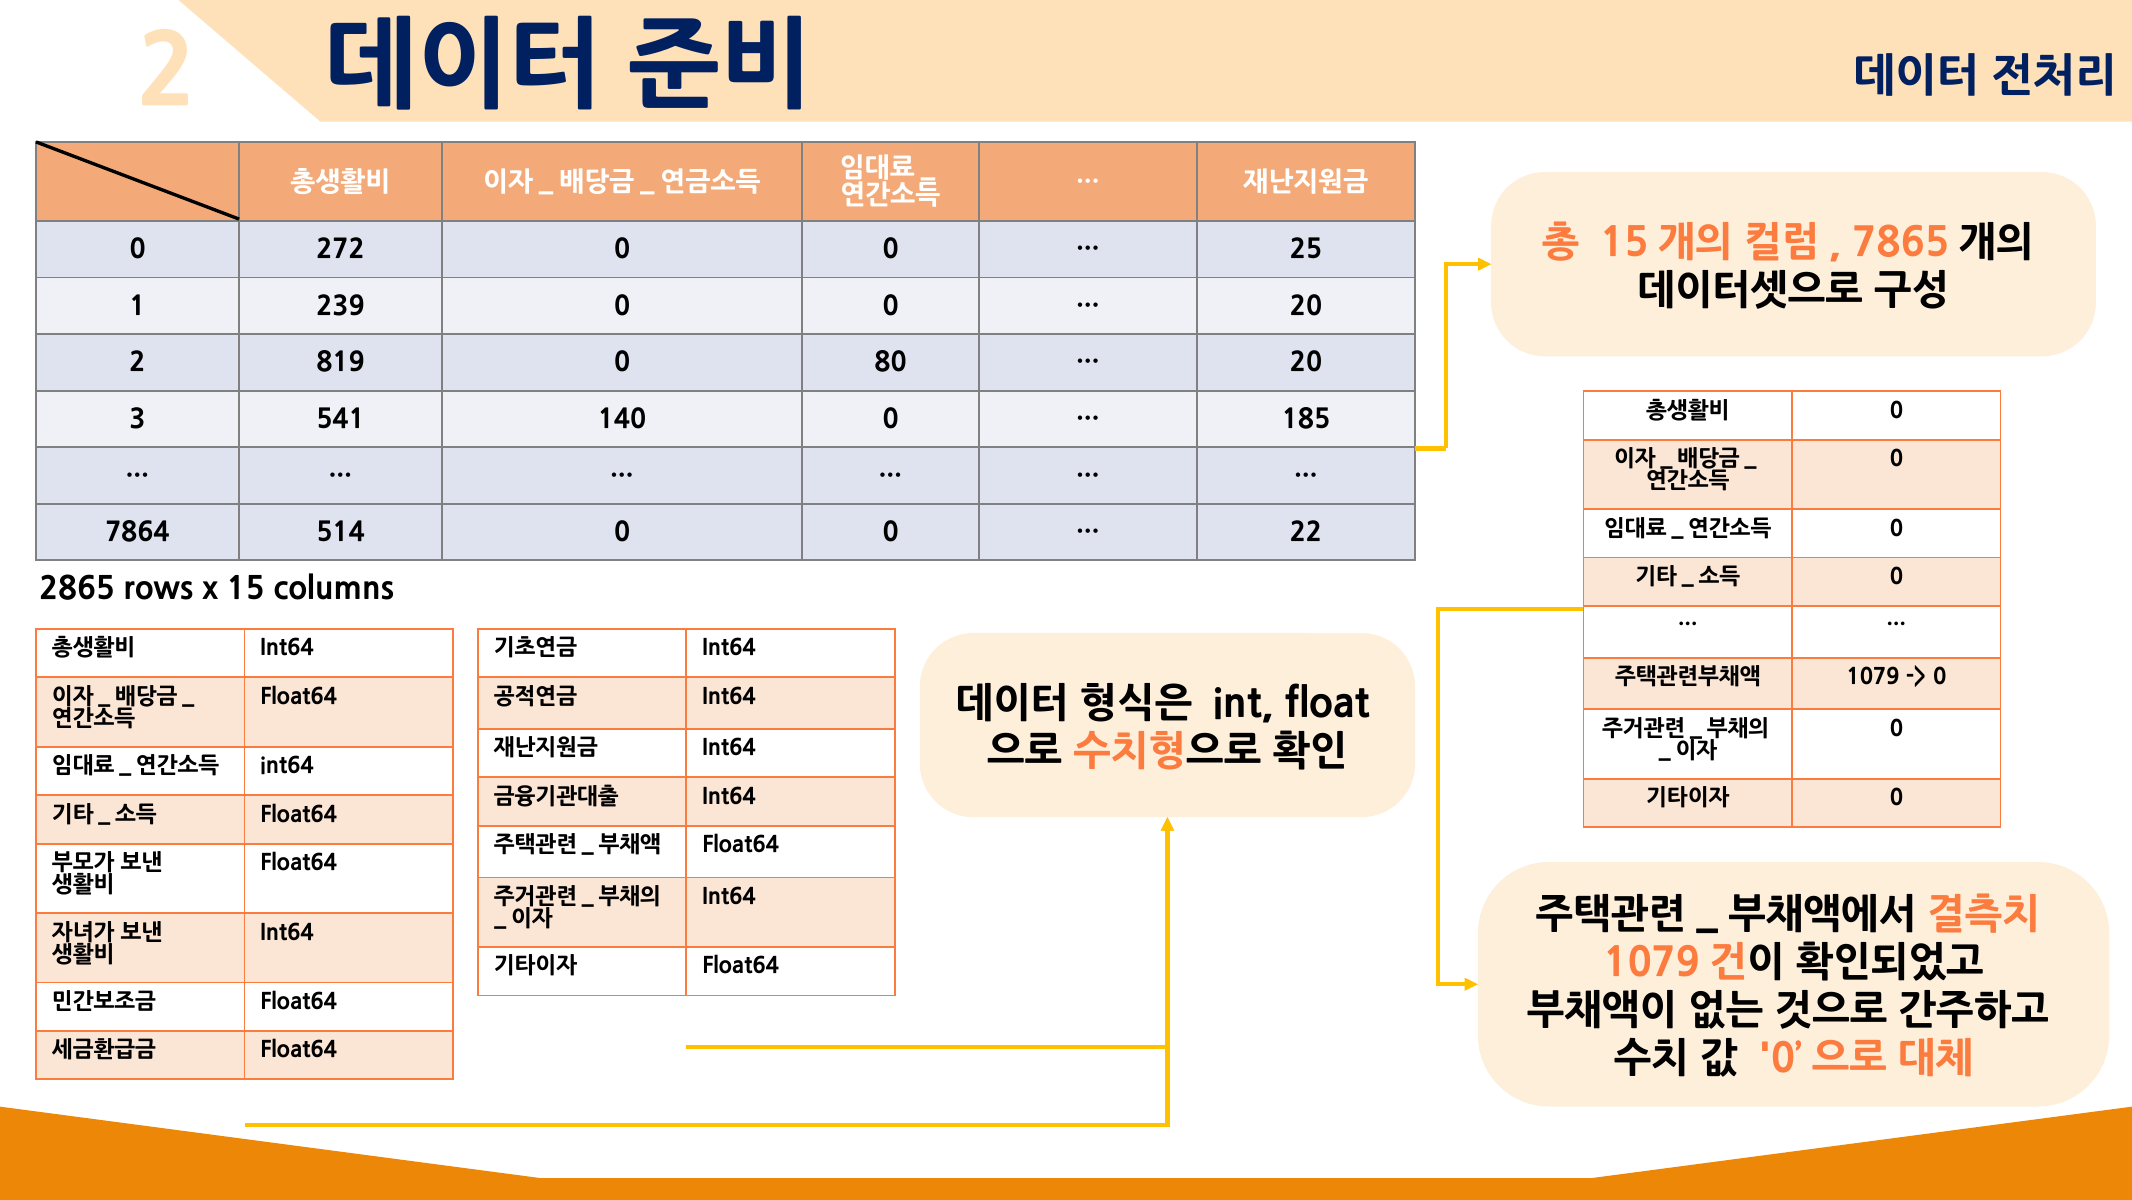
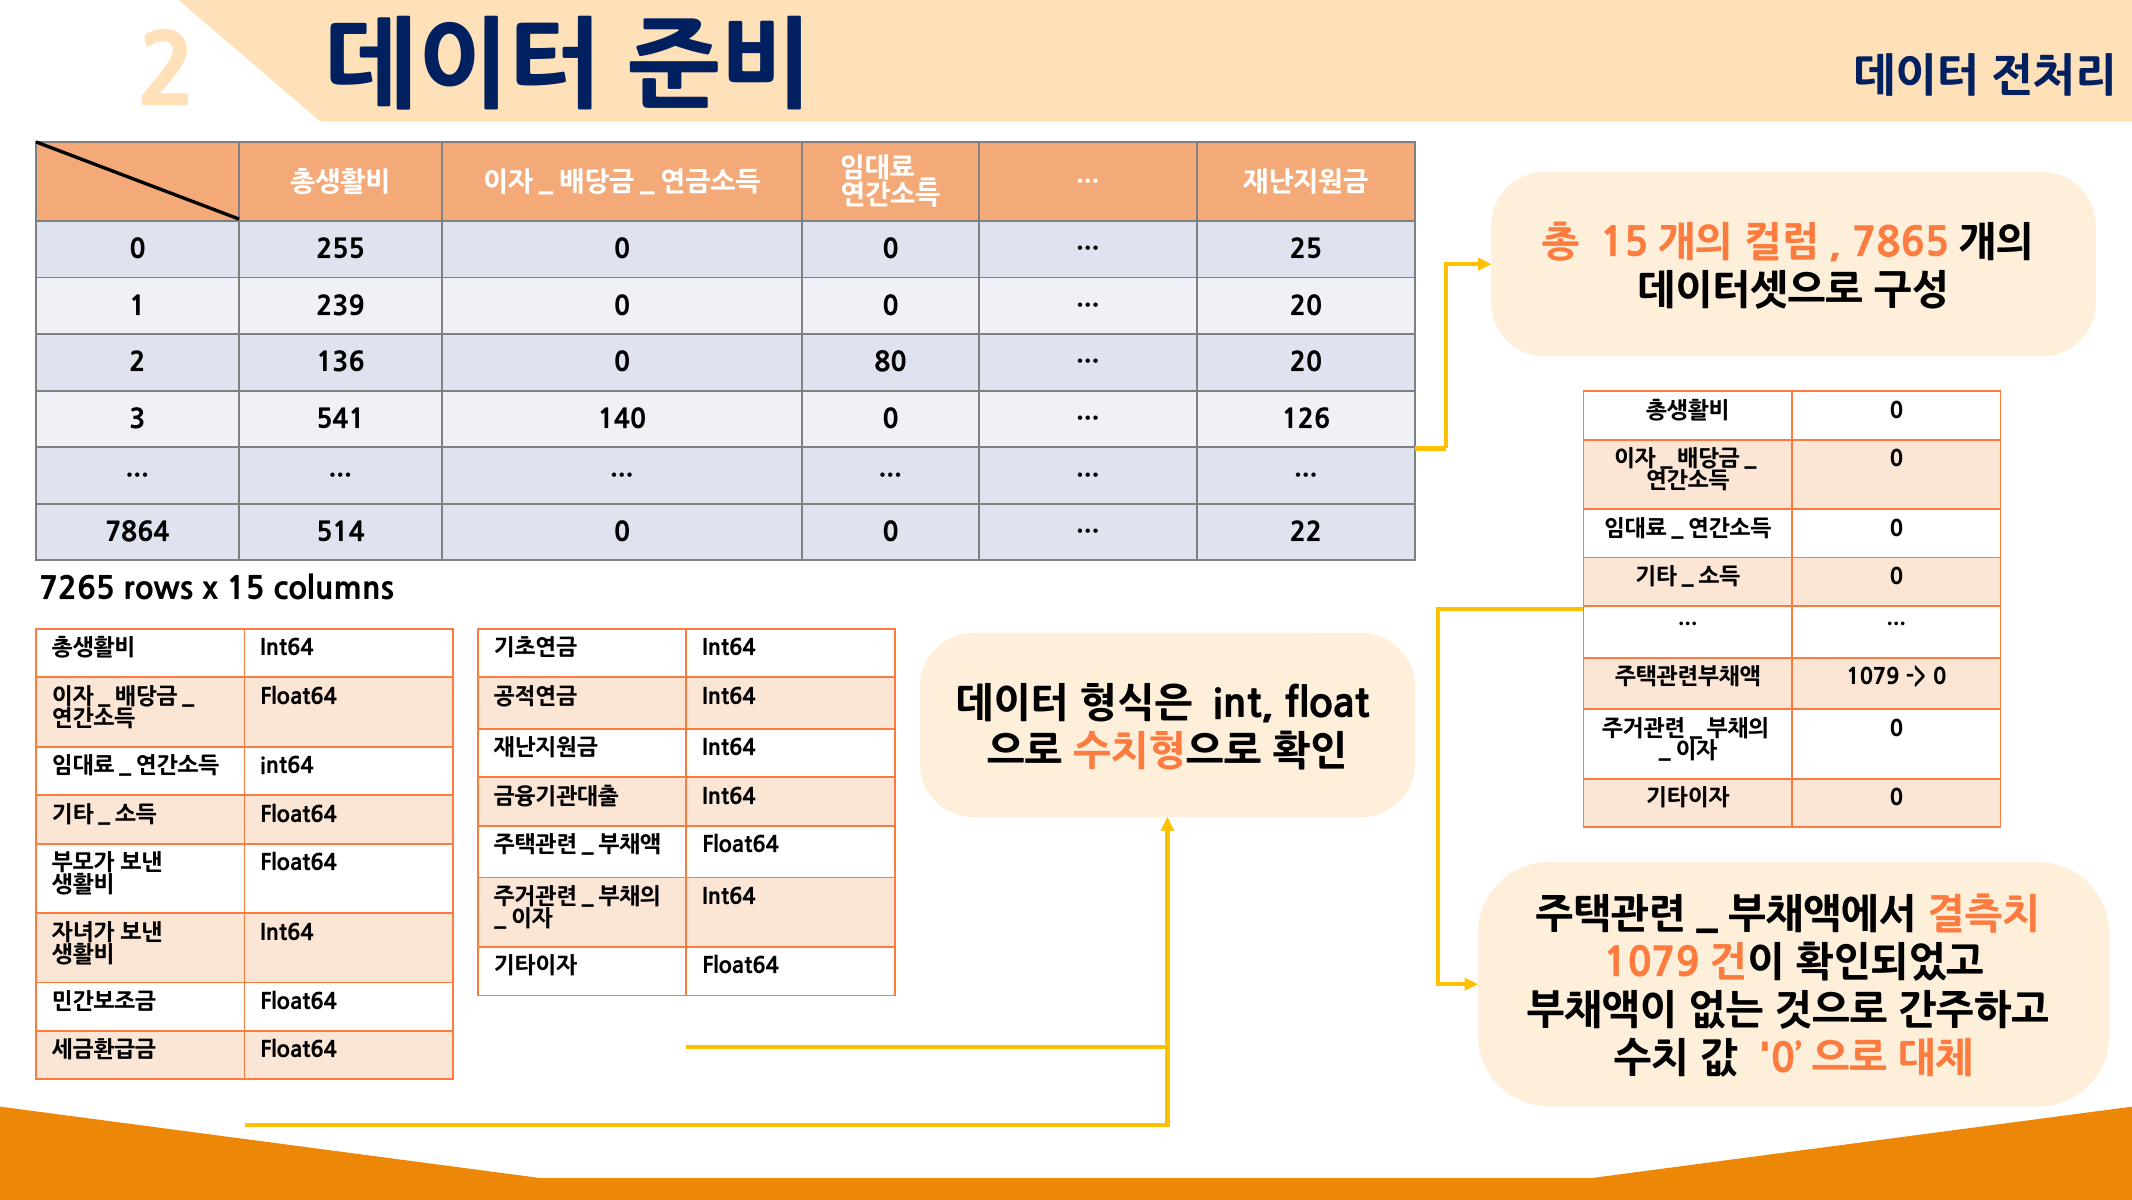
272: 272 -> 255
819: 819 -> 136
185: 185 -> 126
2865: 2865 -> 7265
